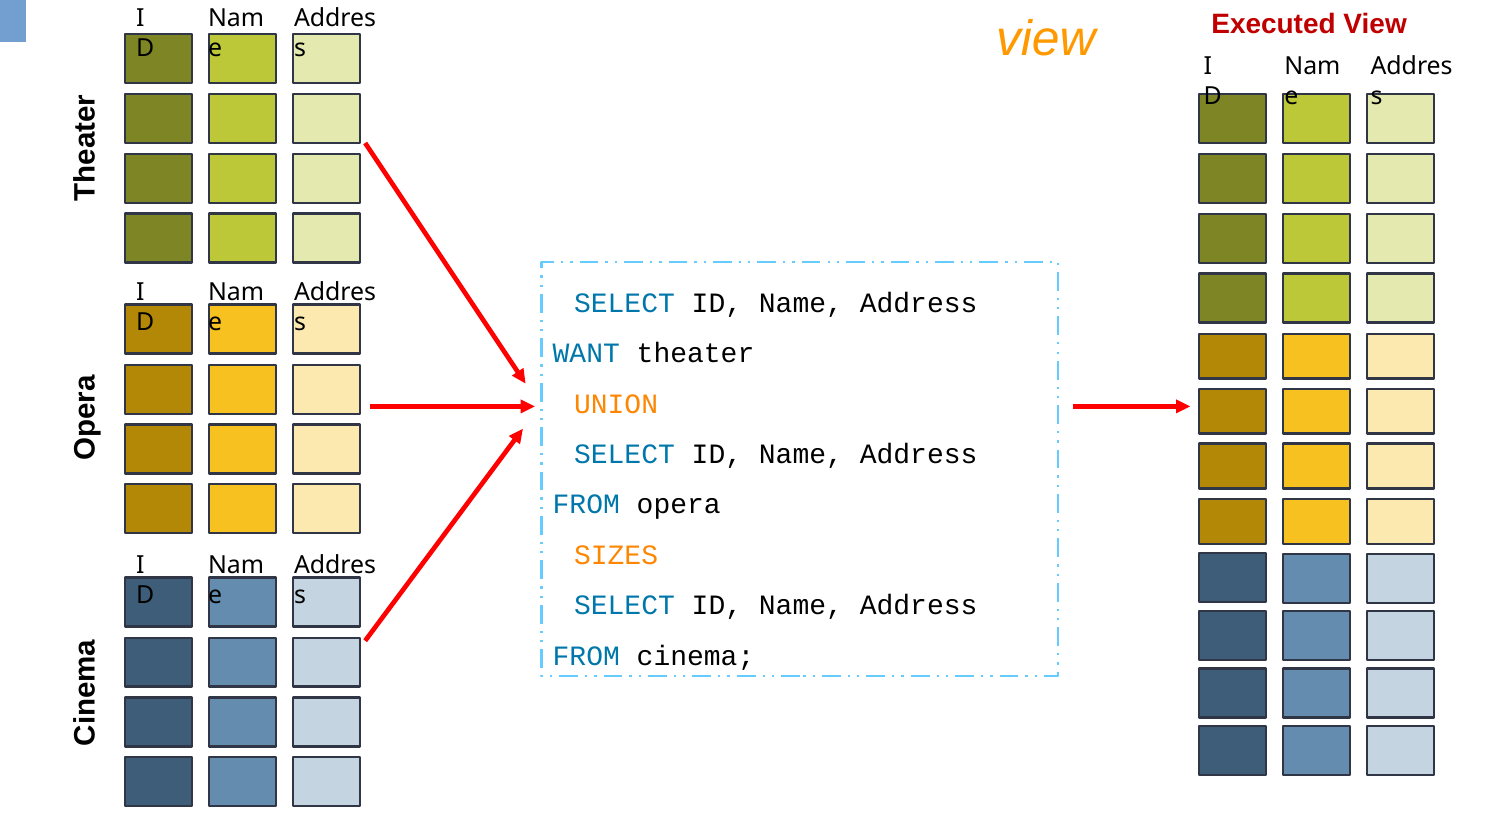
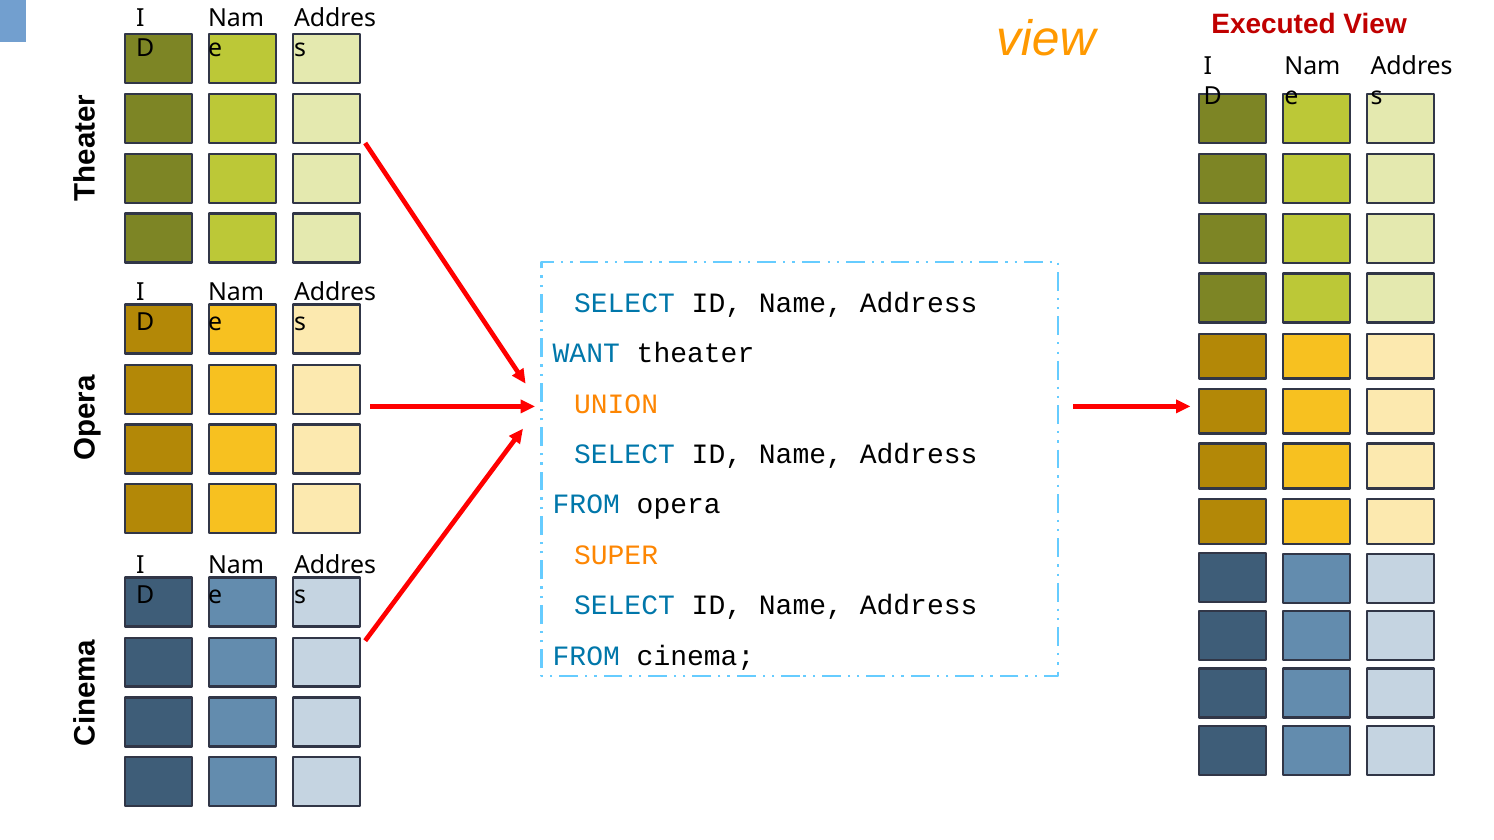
SIZES: SIZES -> SUPER
